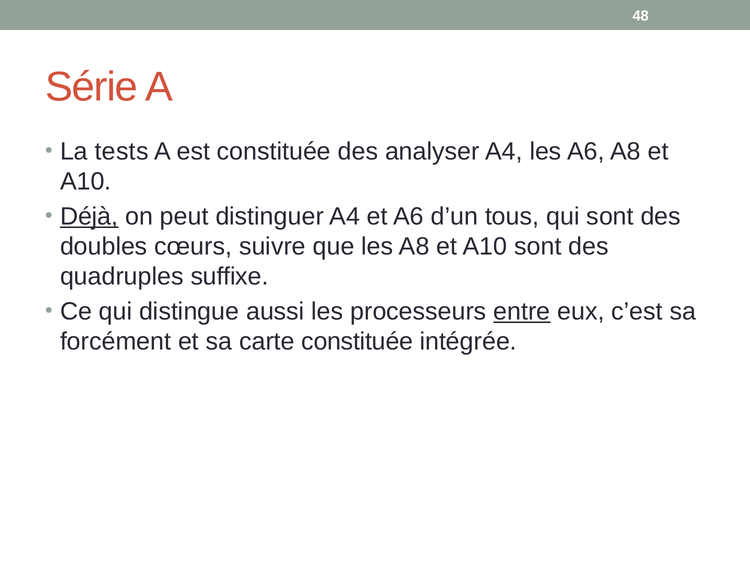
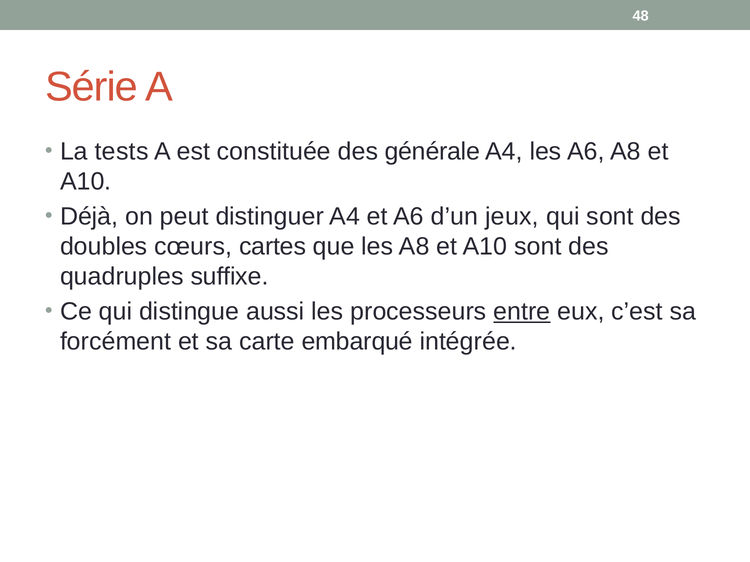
analyser: analyser -> générale
Déjà underline: present -> none
tous: tous -> jeux
suivre: suivre -> cartes
carte constituée: constituée -> embarqué
